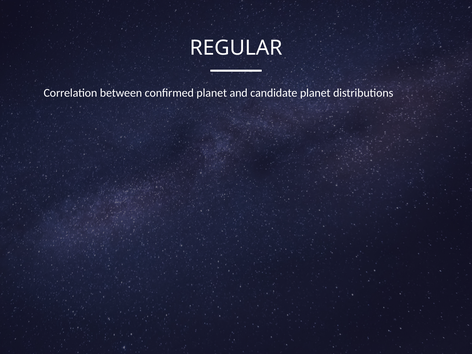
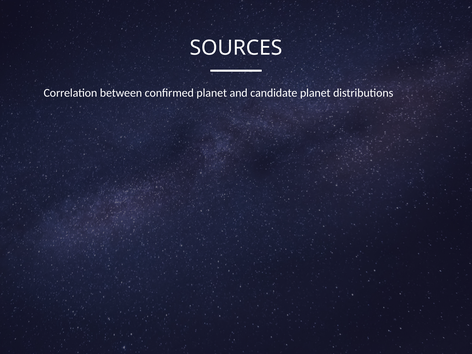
REGULAR: REGULAR -> SOURCES
